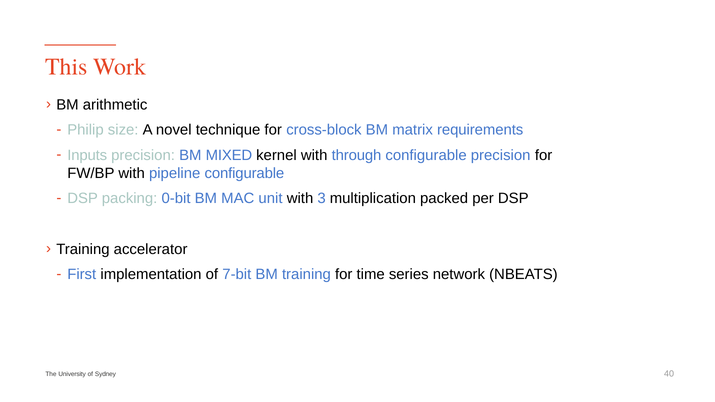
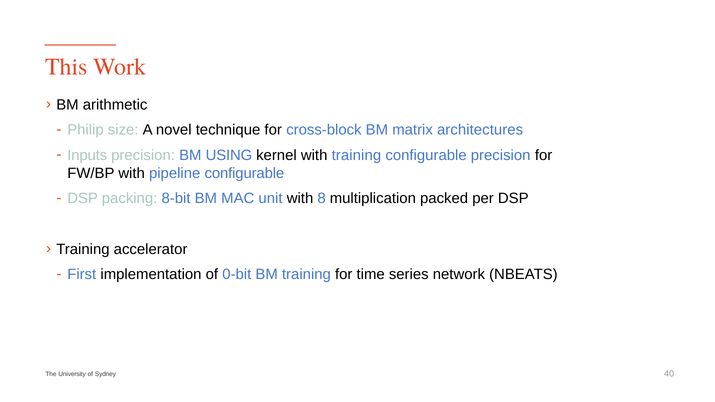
requirements: requirements -> architectures
MIXED: MIXED -> USING
with through: through -> training
0-bit: 0-bit -> 8-bit
3: 3 -> 8
7-bit: 7-bit -> 0-bit
